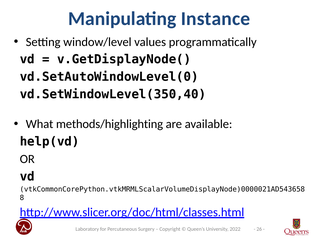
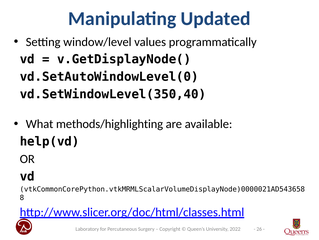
Instance: Instance -> Updated
